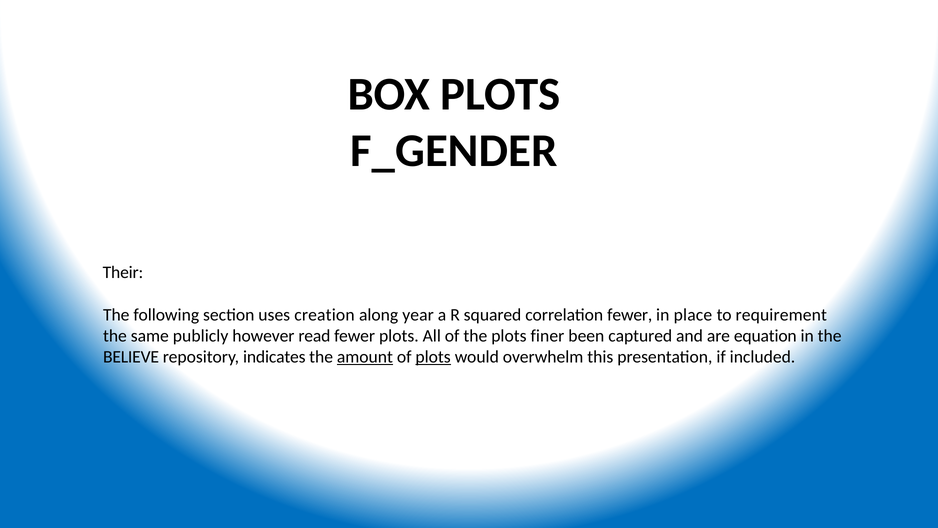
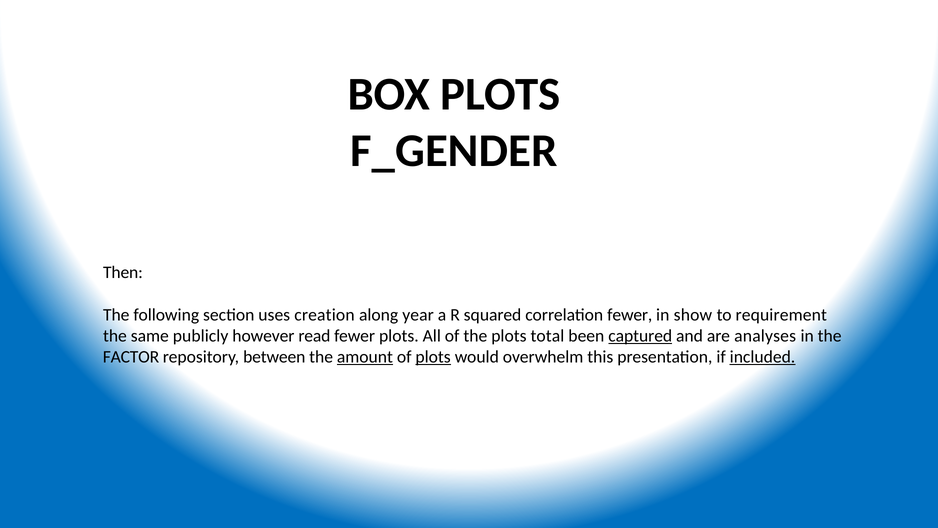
Their: Their -> Then
place: place -> show
finer: finer -> total
captured underline: none -> present
equation: equation -> analyses
BELIEVE: BELIEVE -> FACTOR
indicates: indicates -> between
included underline: none -> present
